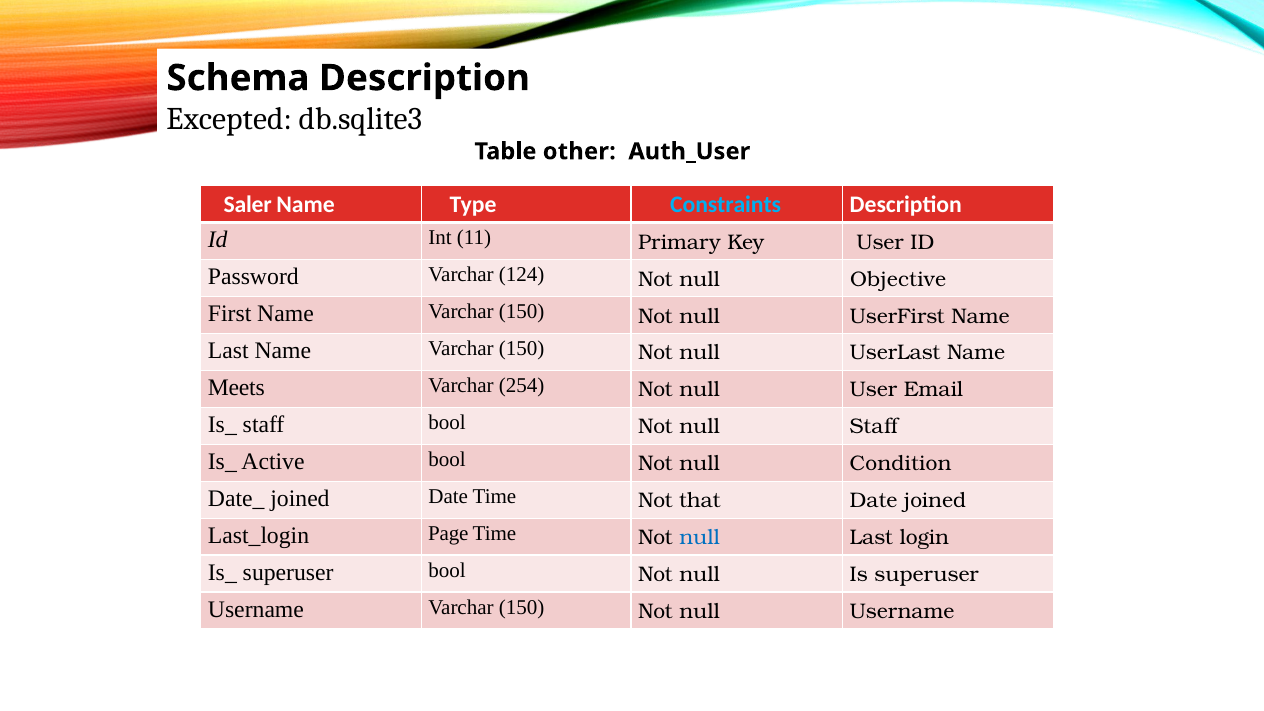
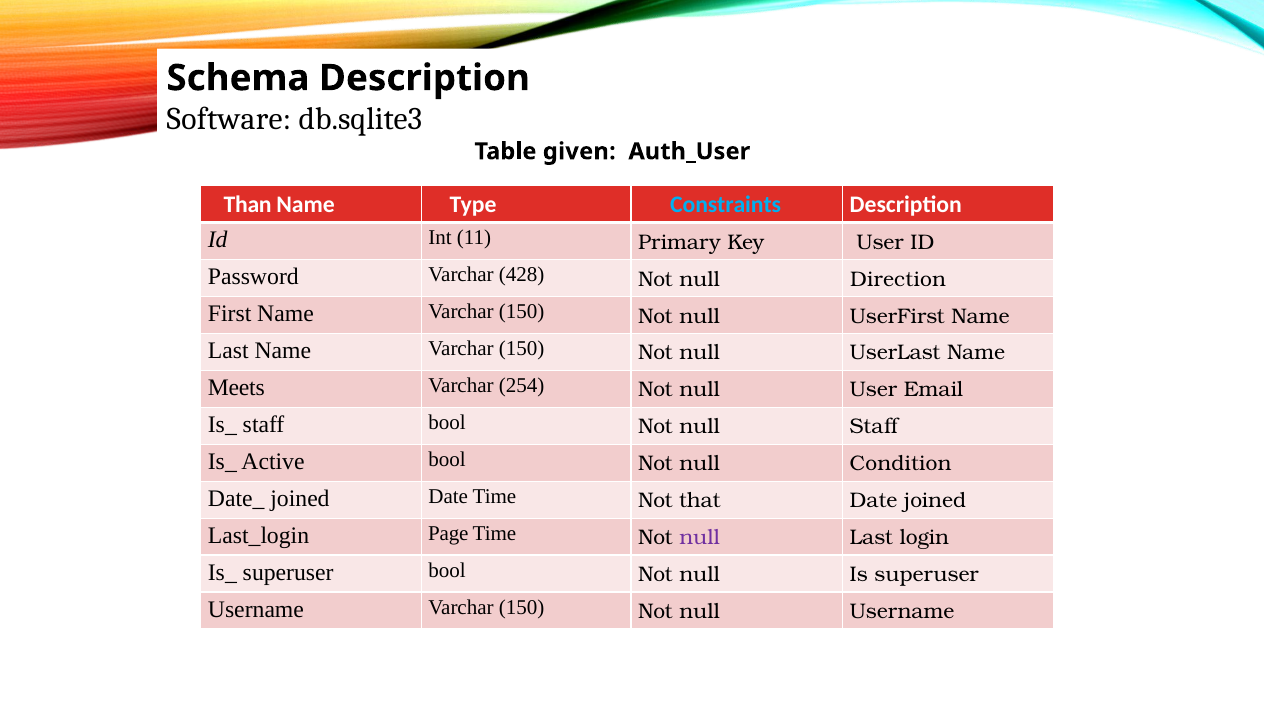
Excepted: Excepted -> Software
other: other -> given
Saler: Saler -> Than
124: 124 -> 428
Objective: Objective -> Direction
null at (700, 538) colour: blue -> purple
